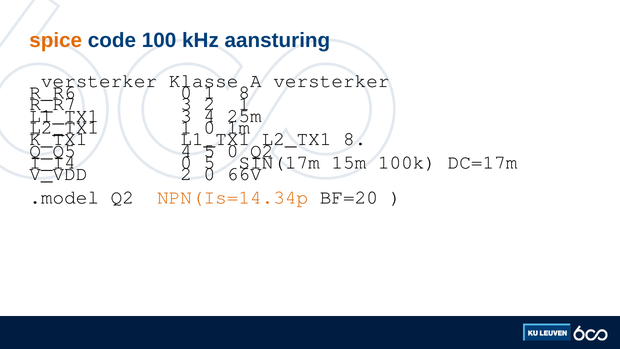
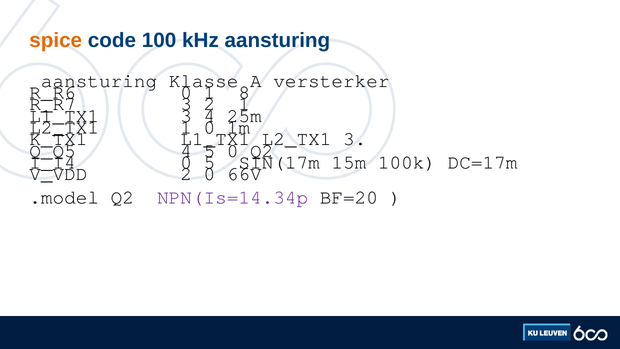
versterker at (99, 81): versterker -> aansturing
L2_TX1 8: 8 -> 3
NPN(Is=14.34p colour: orange -> purple
